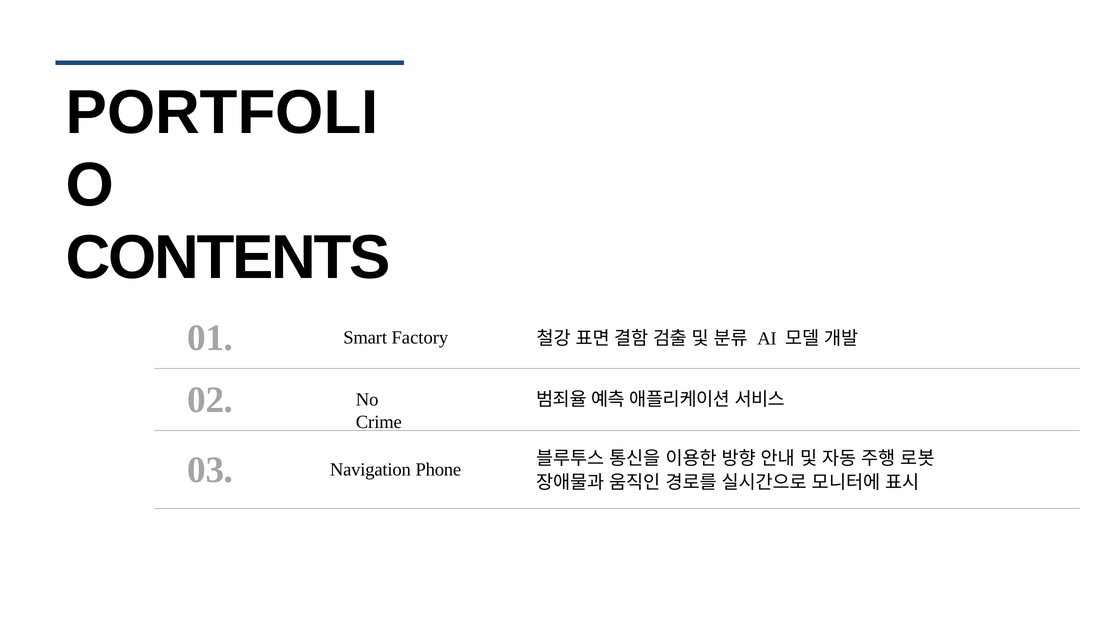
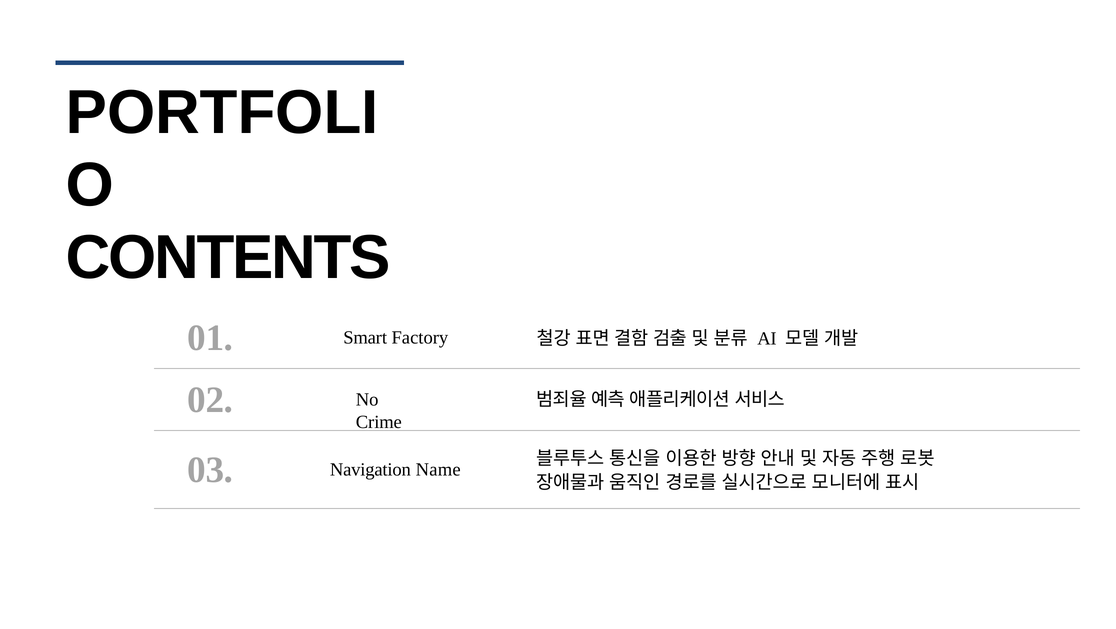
Phone: Phone -> Name
